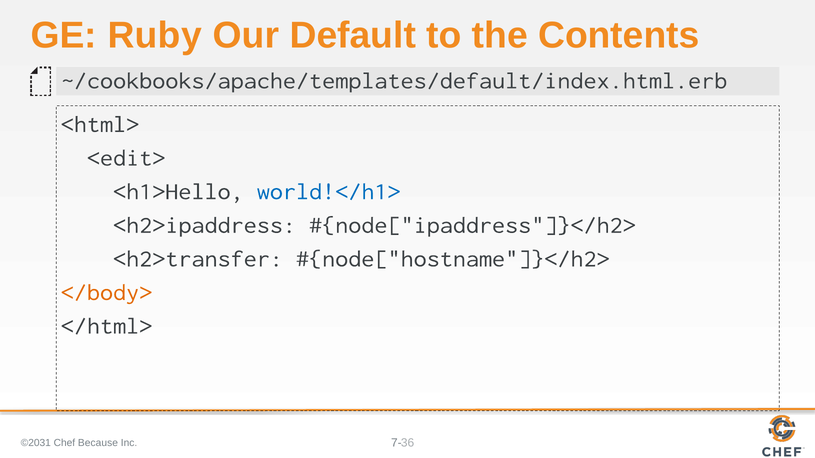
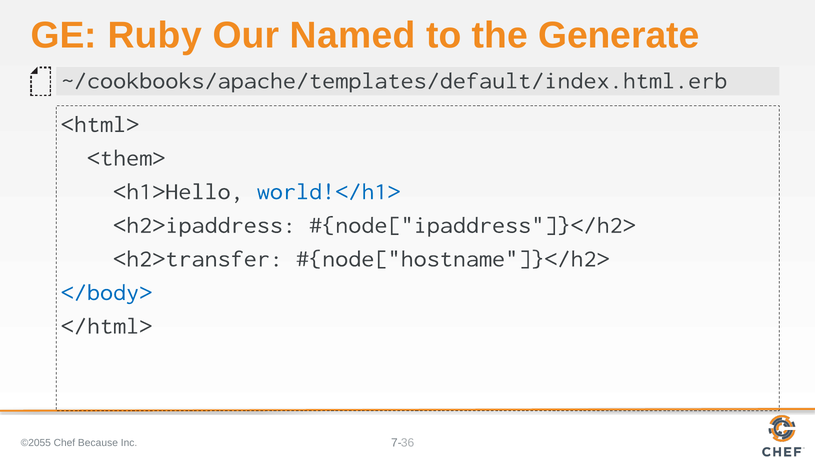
Default: Default -> Named
Contents: Contents -> Generate
<edit>: <edit> -> <them>
</body> colour: orange -> blue
©2031: ©2031 -> ©2055
